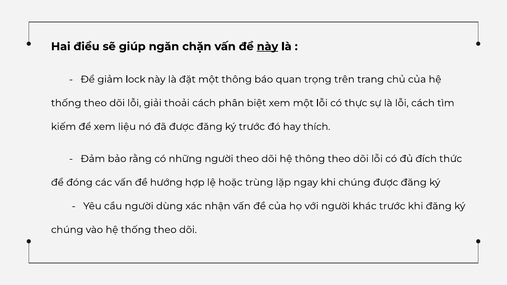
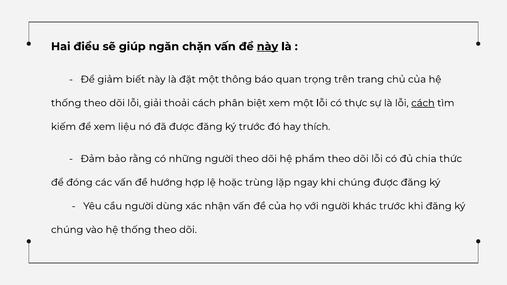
lock: lock -> biết
cách at (423, 103) underline: none -> present
hệ thông: thông -> phẩm
đích: đích -> chia
